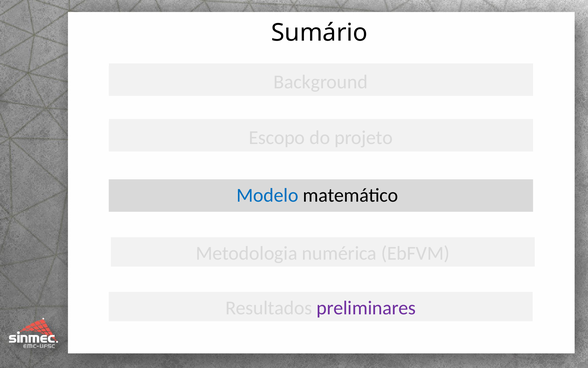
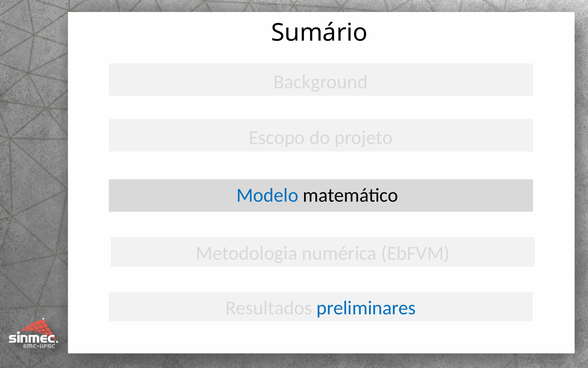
preliminares colour: purple -> blue
